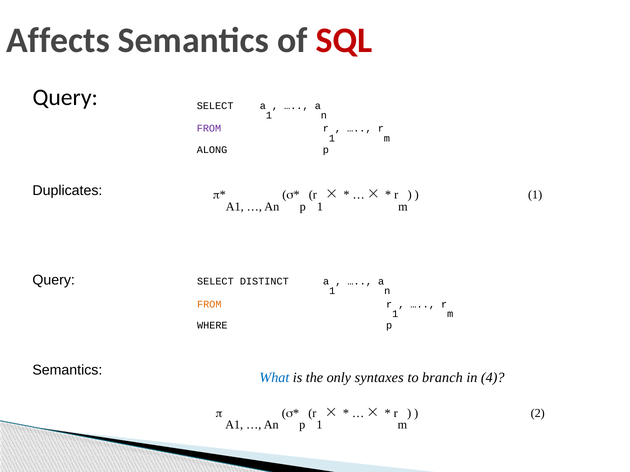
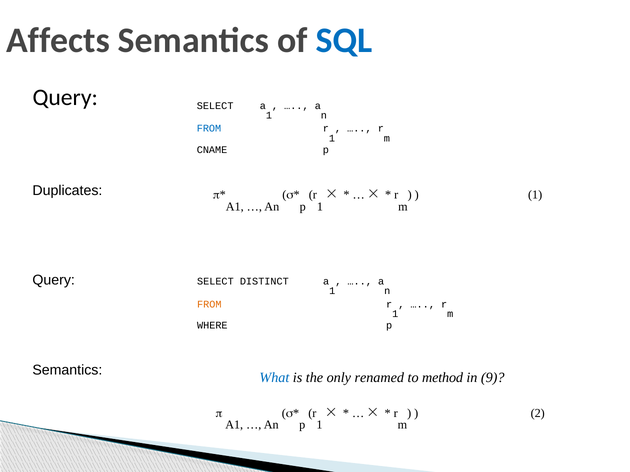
SQL colour: red -> blue
FROM at (209, 129) colour: purple -> blue
ALONG: ALONG -> CNAME
syntaxes: syntaxes -> renamed
branch: branch -> method
4: 4 -> 9
